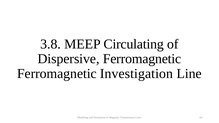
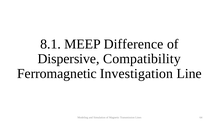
3.8: 3.8 -> 8.1
Circulating: Circulating -> Difference
Dispersive Ferromagnetic: Ferromagnetic -> Compatibility
